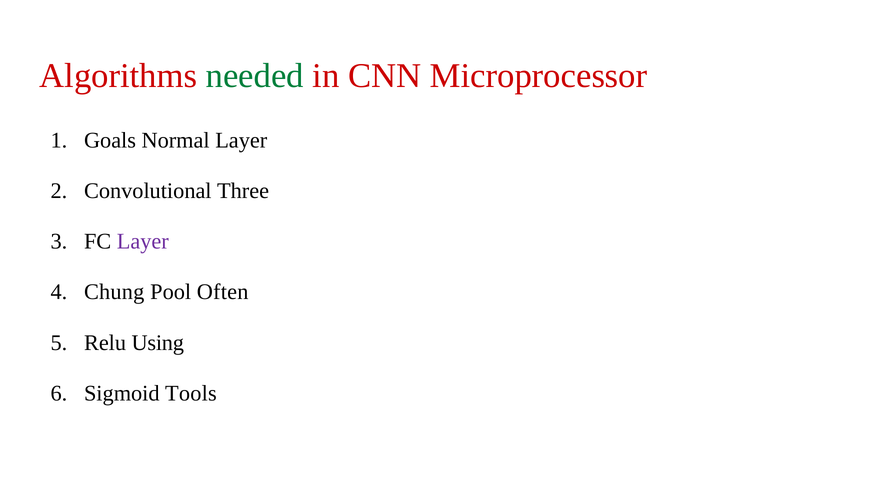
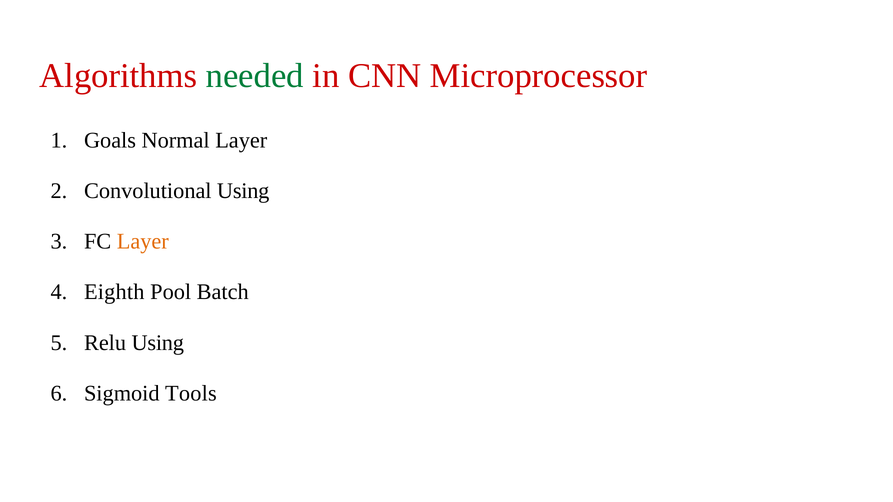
Convolutional Three: Three -> Using
Layer at (143, 242) colour: purple -> orange
Chung: Chung -> Eighth
Often: Often -> Batch
